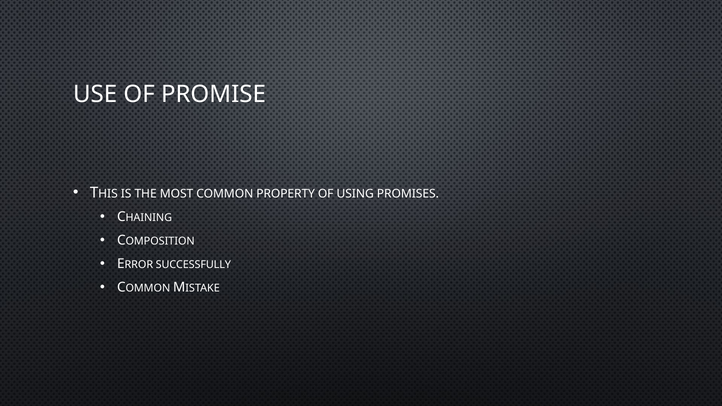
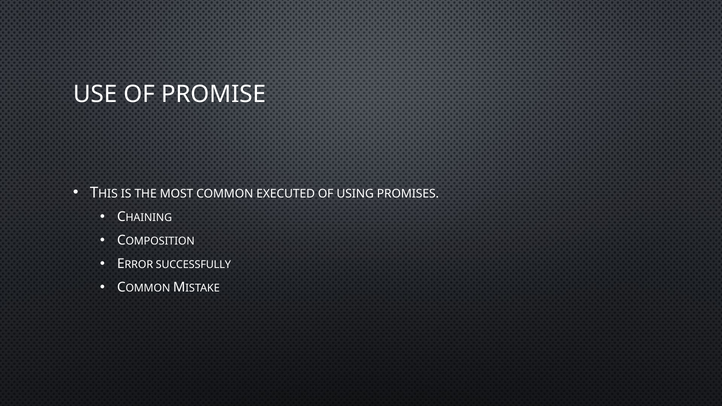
PROPERTY: PROPERTY -> EXECUTED
